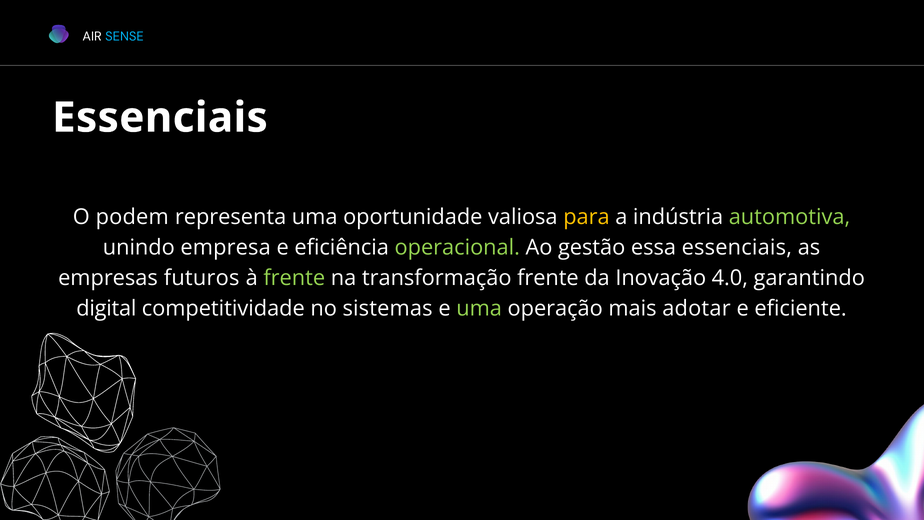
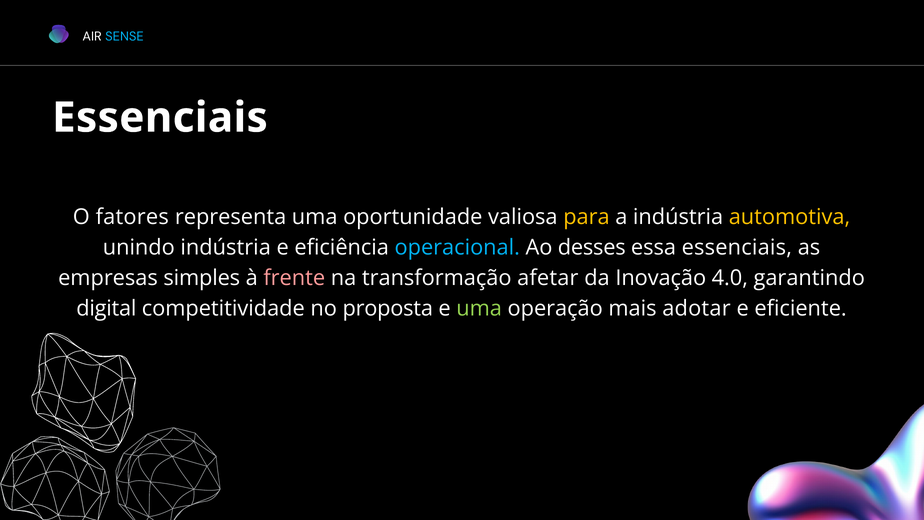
podem: podem -> fatores
automotiva colour: light green -> yellow
unindo empresa: empresa -> indústria
operacional colour: light green -> light blue
gestão: gestão -> desses
futuros: futuros -> simples
frente at (294, 278) colour: light green -> pink
transformação frente: frente -> afetar
sistemas: sistemas -> proposta
